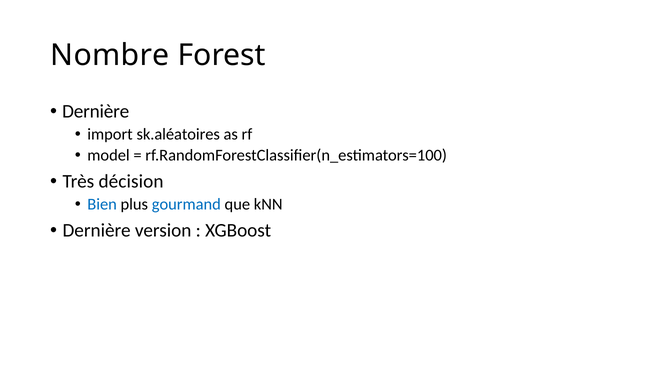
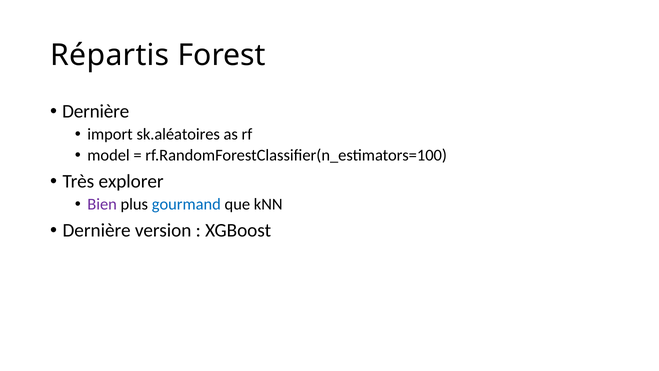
Nombre: Nombre -> Répartis
décision: décision -> explorer
Bien colour: blue -> purple
